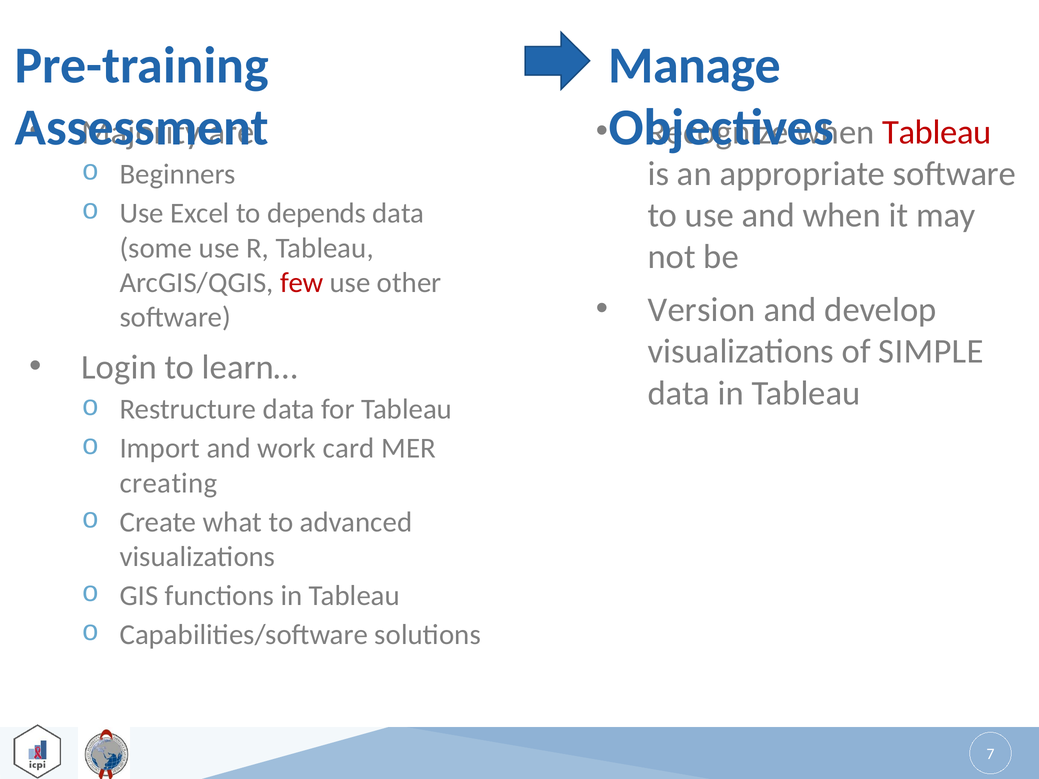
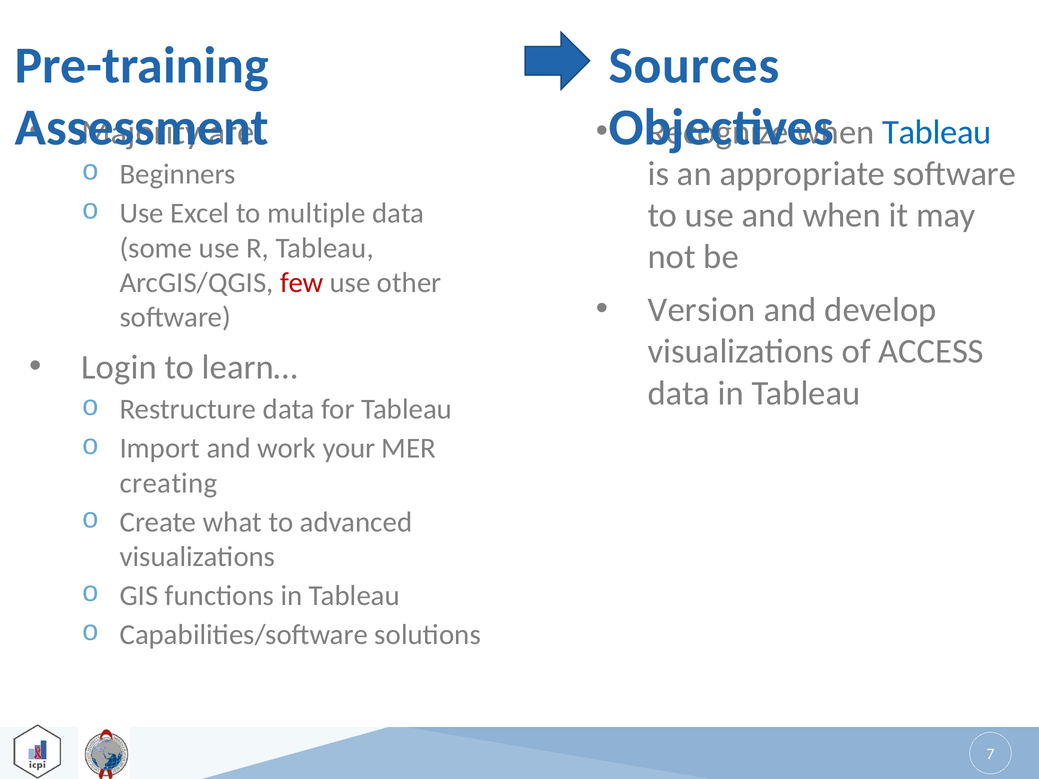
Manage: Manage -> Sources
Tableau at (937, 132) colour: red -> blue
depends: depends -> multiple
SIMPLE: SIMPLE -> ACCESS
card: card -> your
